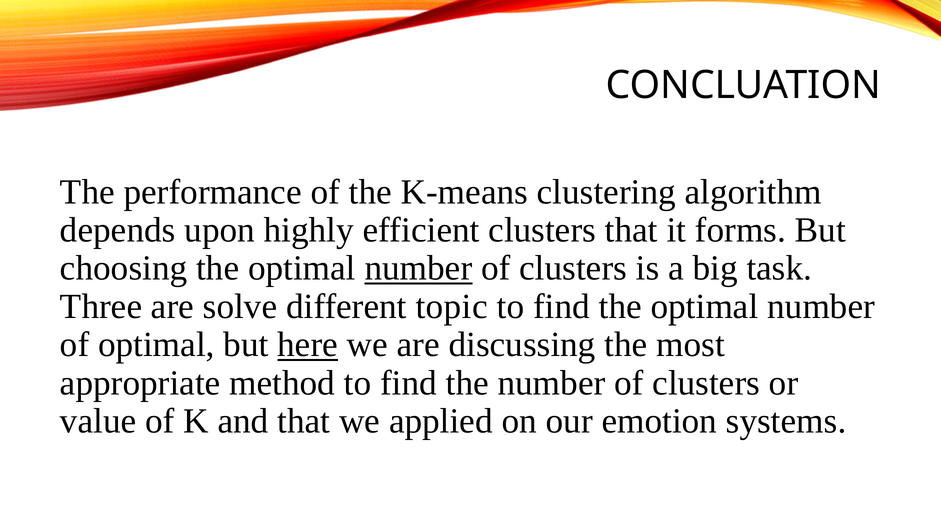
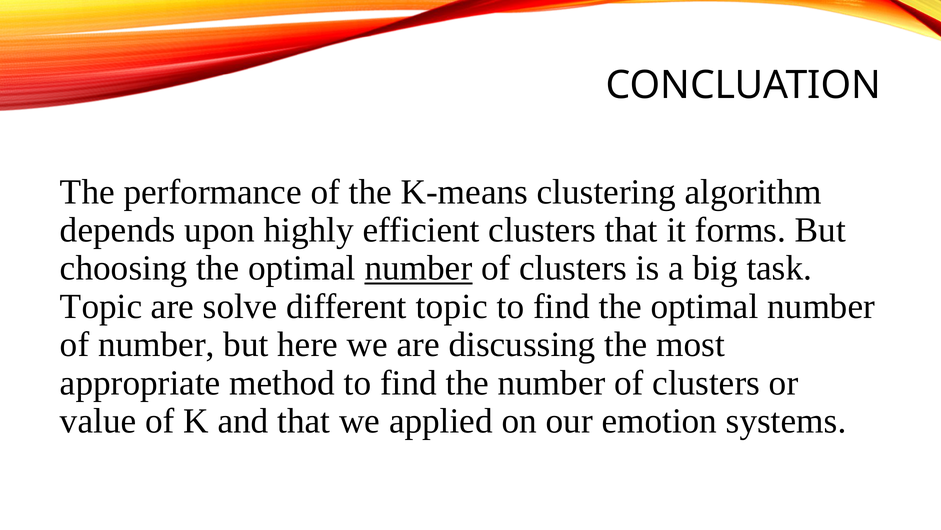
Three at (101, 306): Three -> Topic
of optimal: optimal -> number
here underline: present -> none
